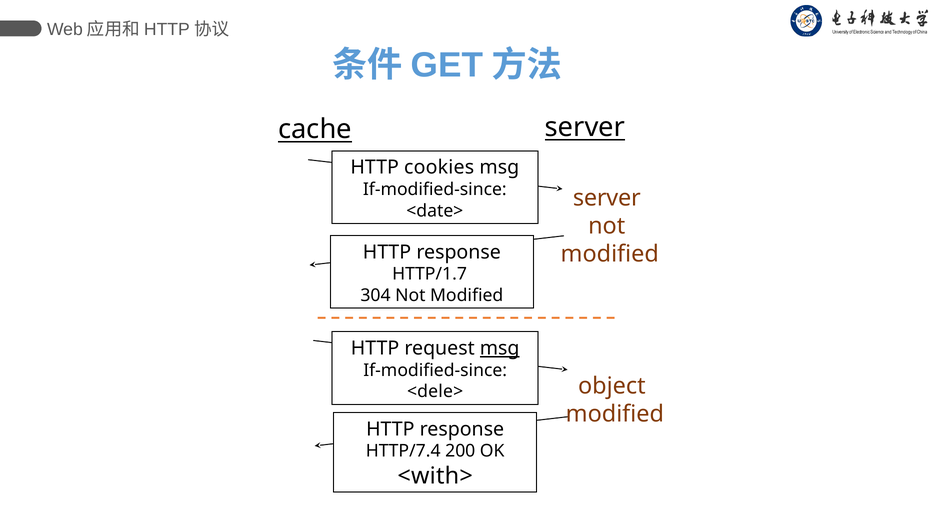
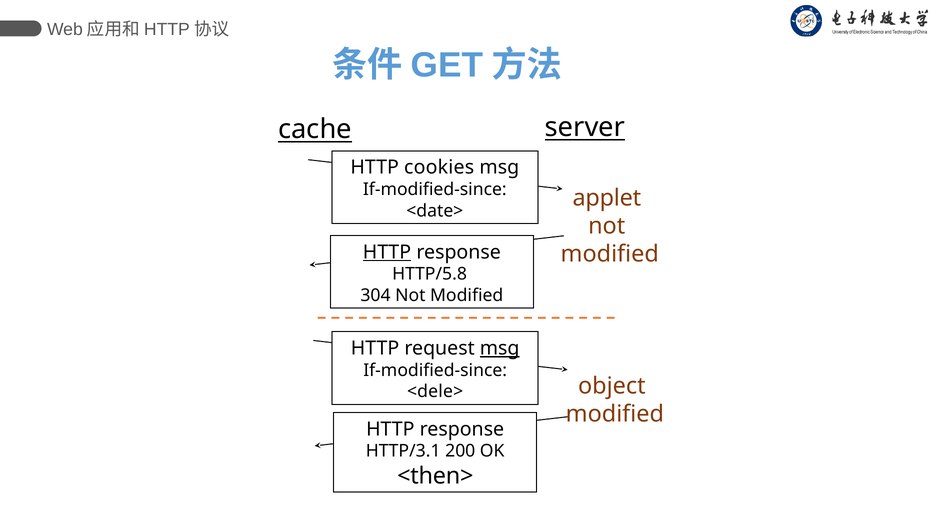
server at (607, 198): server -> applet
HTTP at (387, 252) underline: none -> present
HTTP/1.7: HTTP/1.7 -> HTTP/5.8
HTTP/7.4: HTTP/7.4 -> HTTP/3.1
<with>: <with> -> <then>
